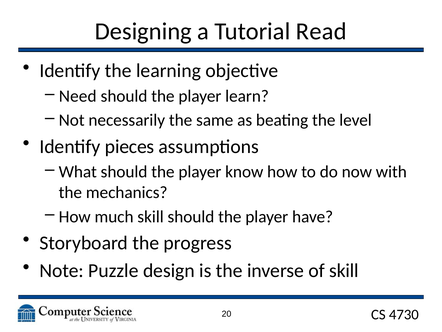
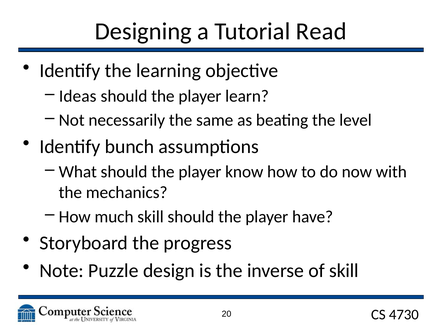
Need: Need -> Ideas
pieces: pieces -> bunch
